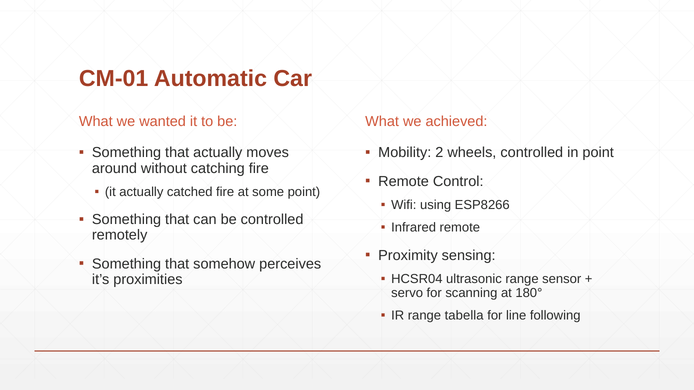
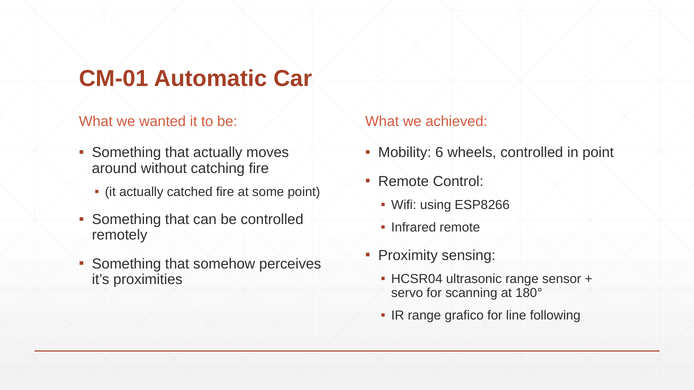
2: 2 -> 6
tabella: tabella -> grafico
